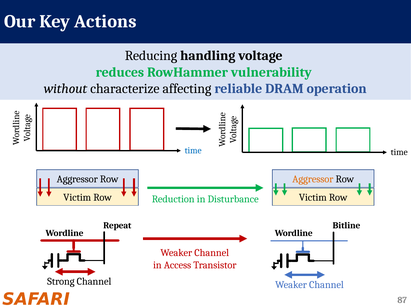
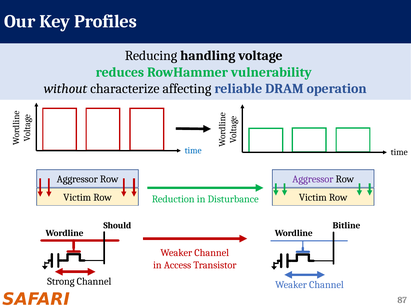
Actions: Actions -> Profiles
Aggressor at (313, 179) colour: orange -> purple
Repeat: Repeat -> Should
